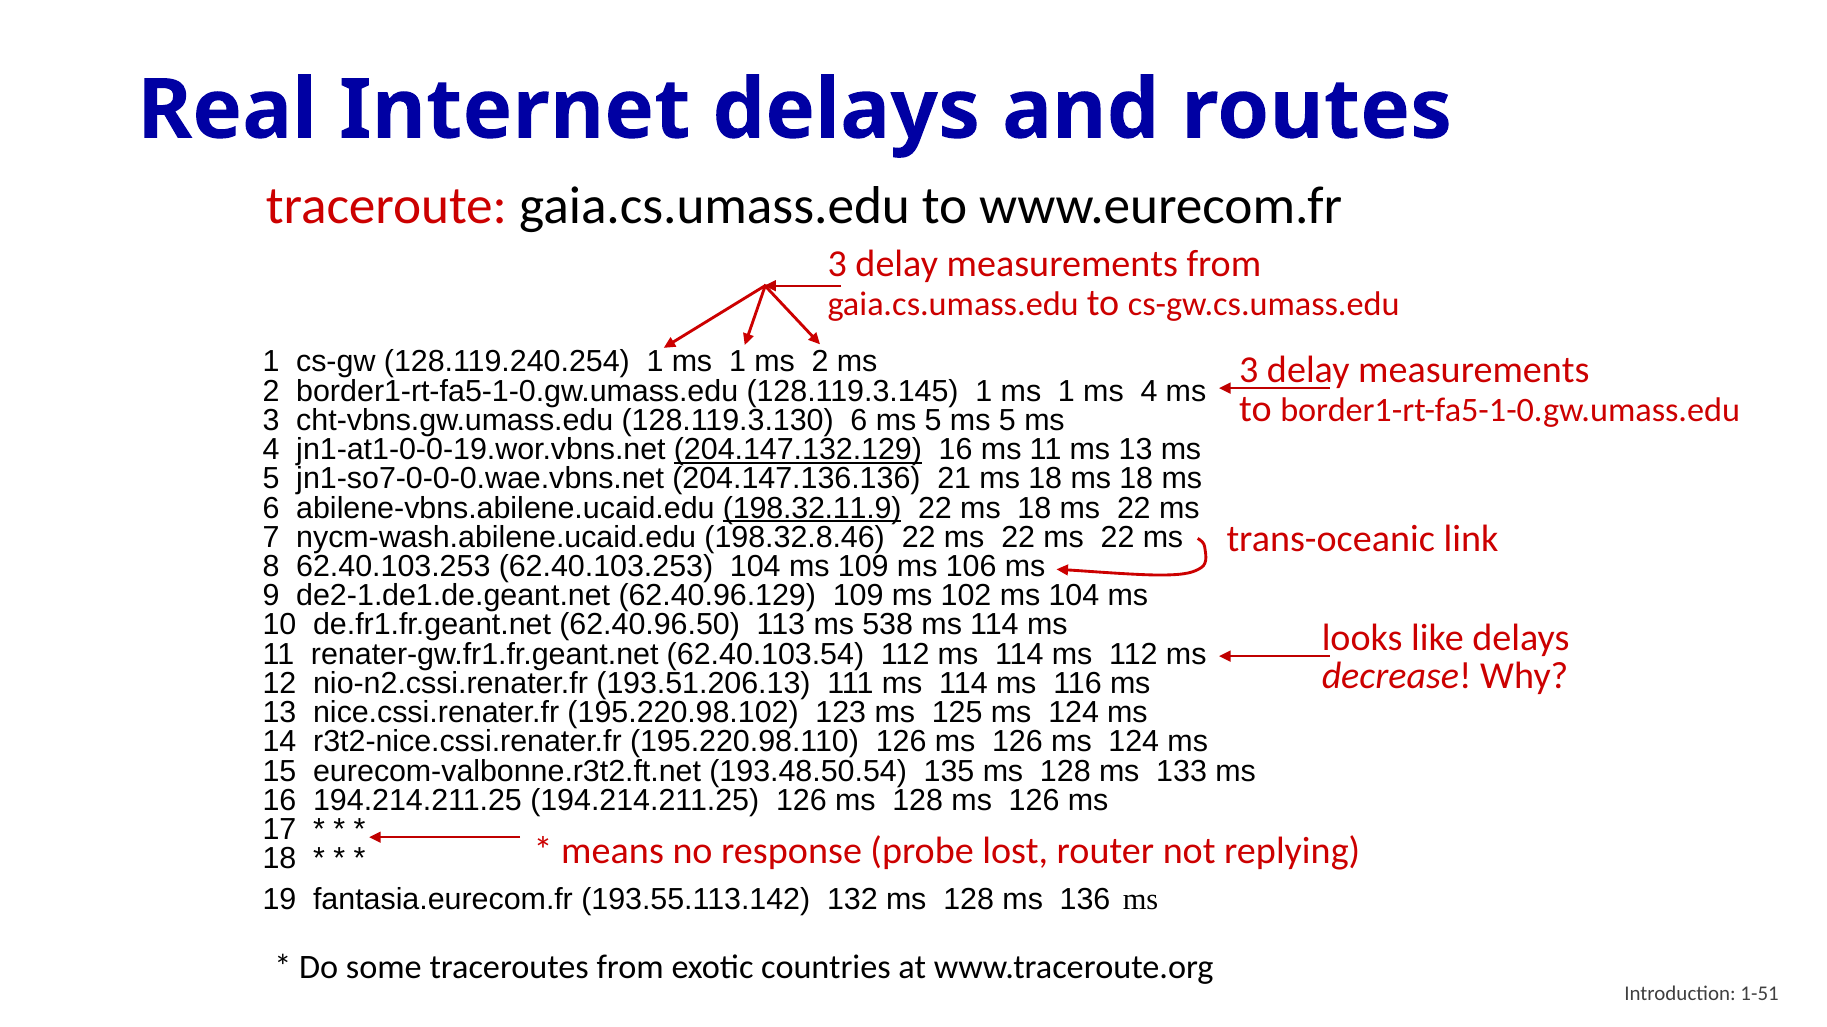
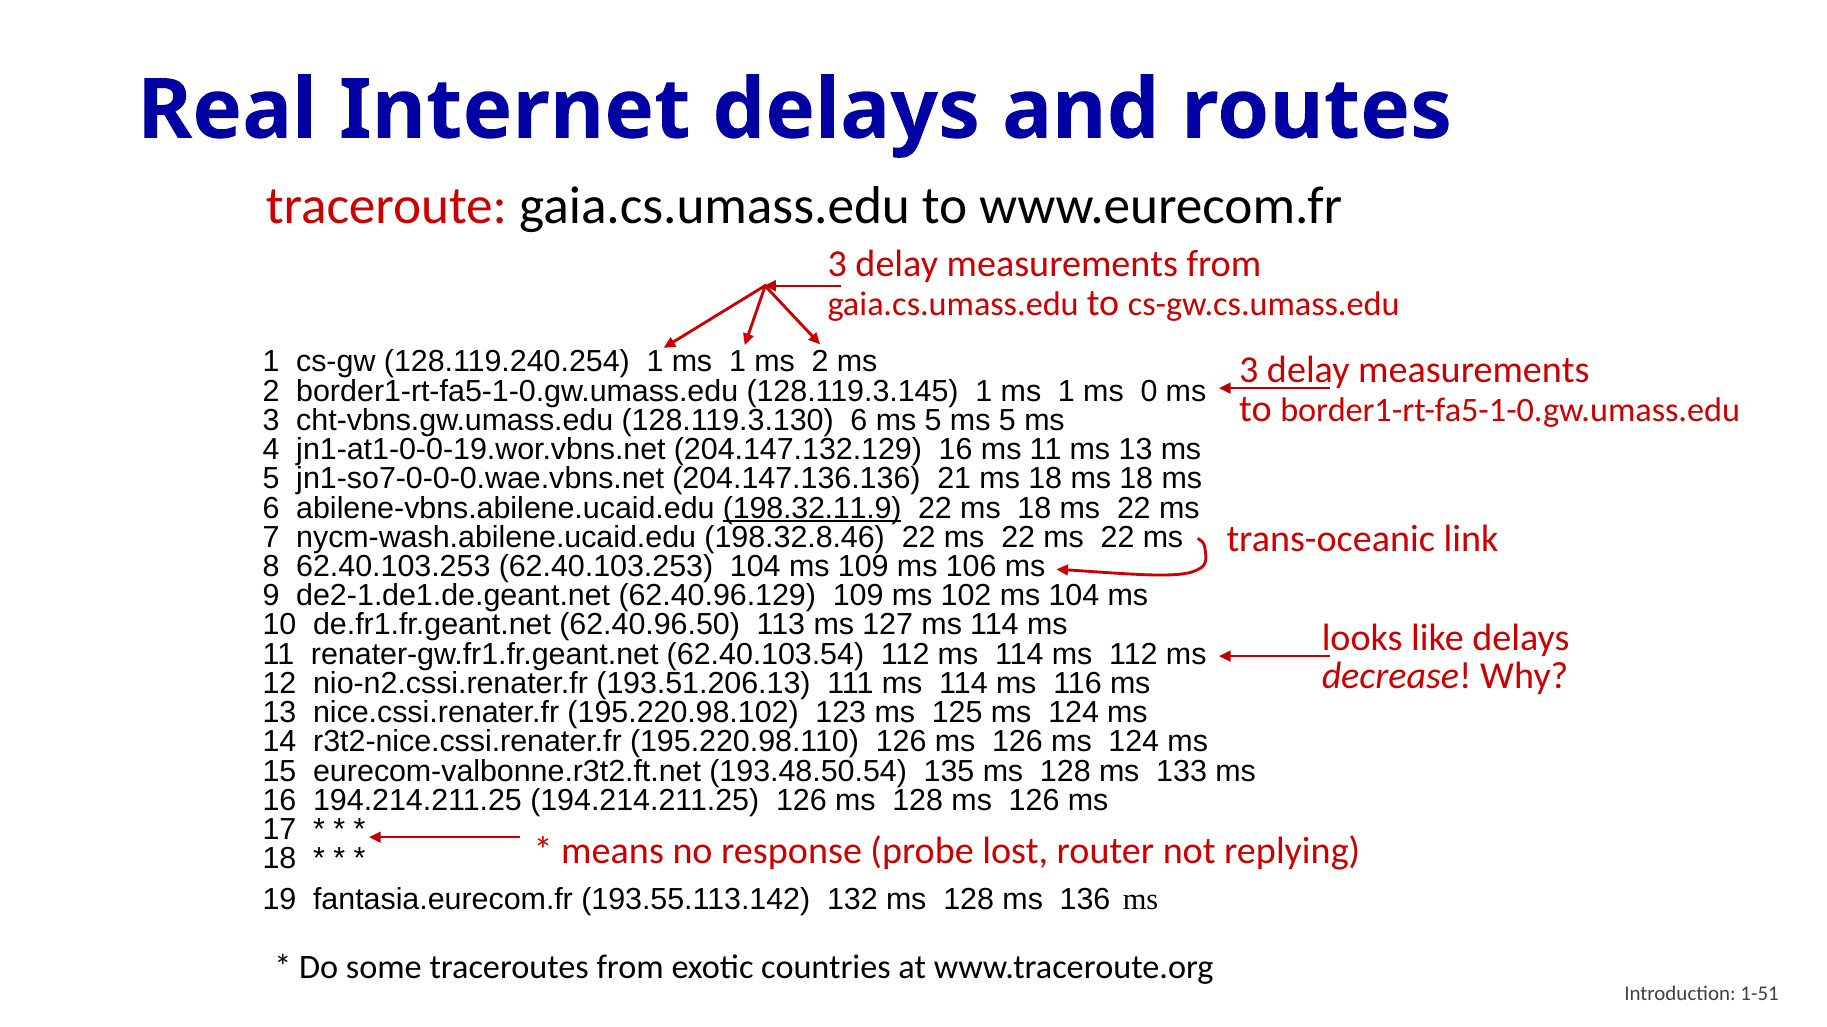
1 ms 4: 4 -> 0
204.147.132.129 underline: present -> none
538: 538 -> 127
